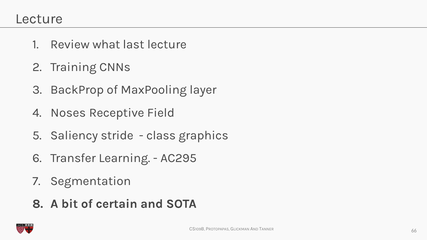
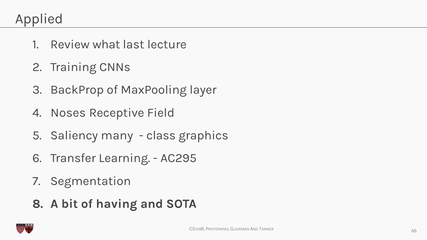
Lecture at (39, 19): Lecture -> Applied
stride: stride -> many
certain: certain -> having
